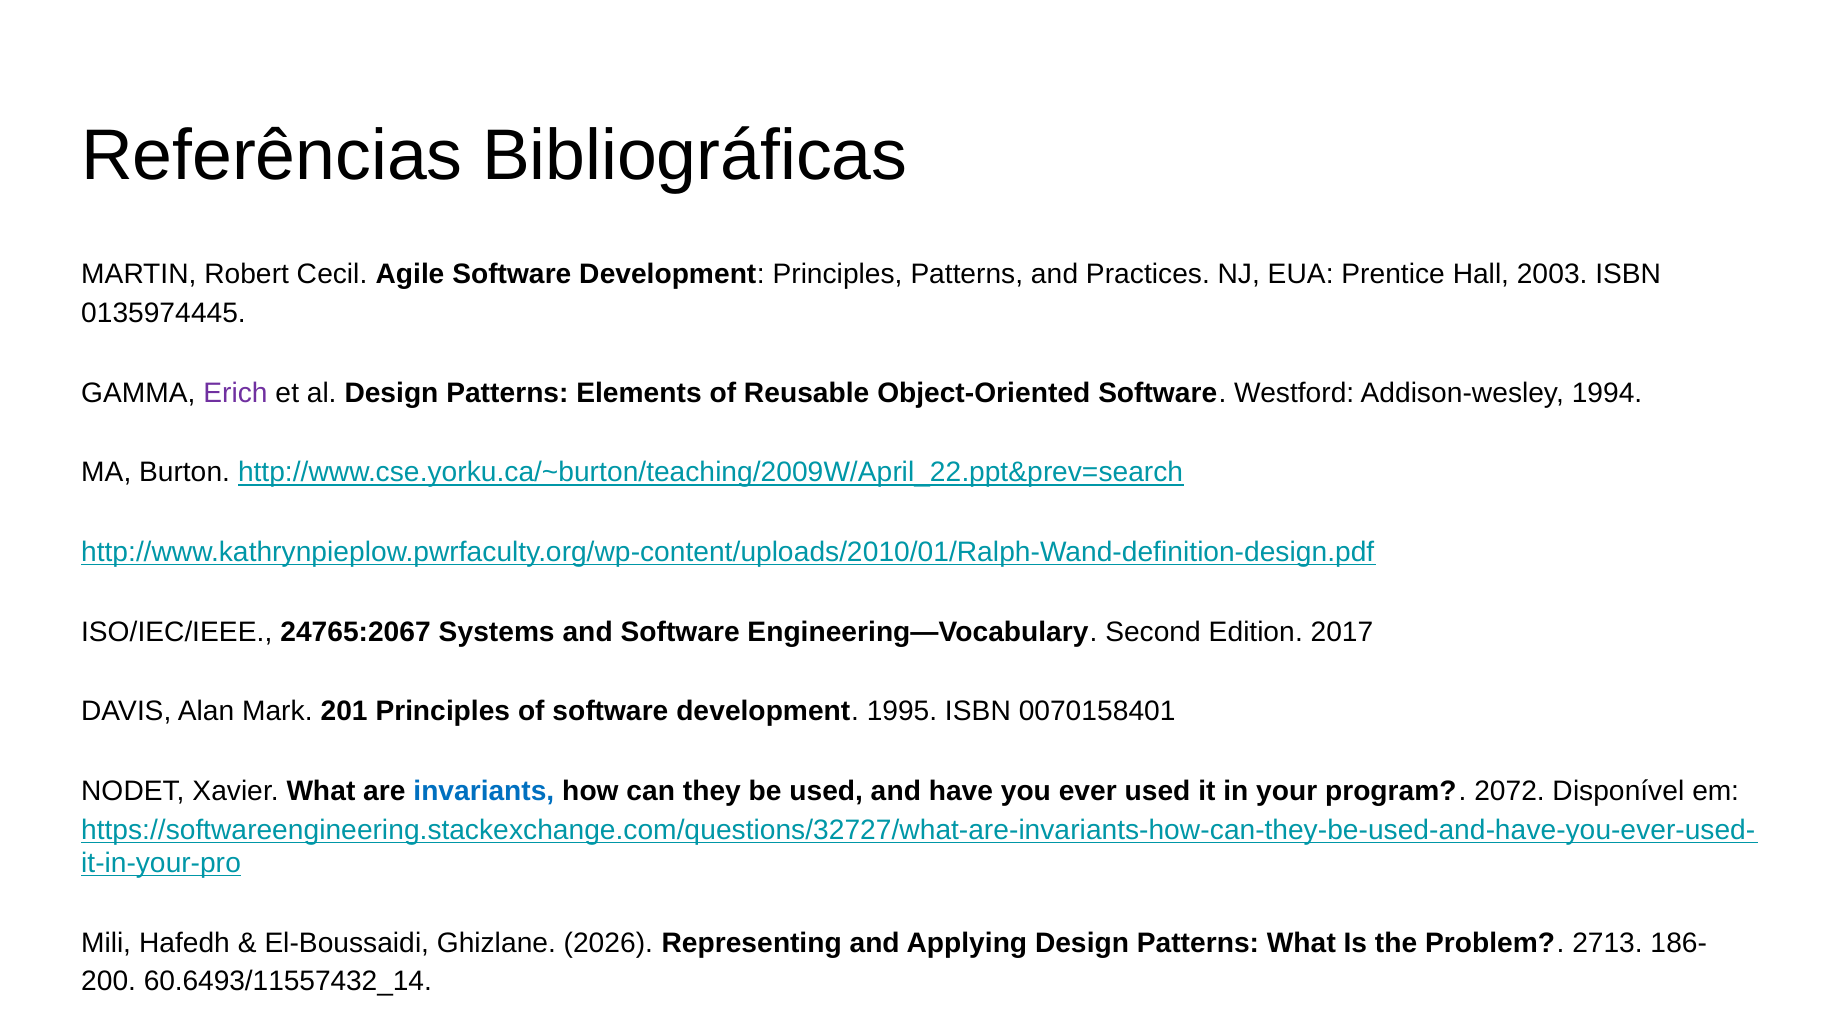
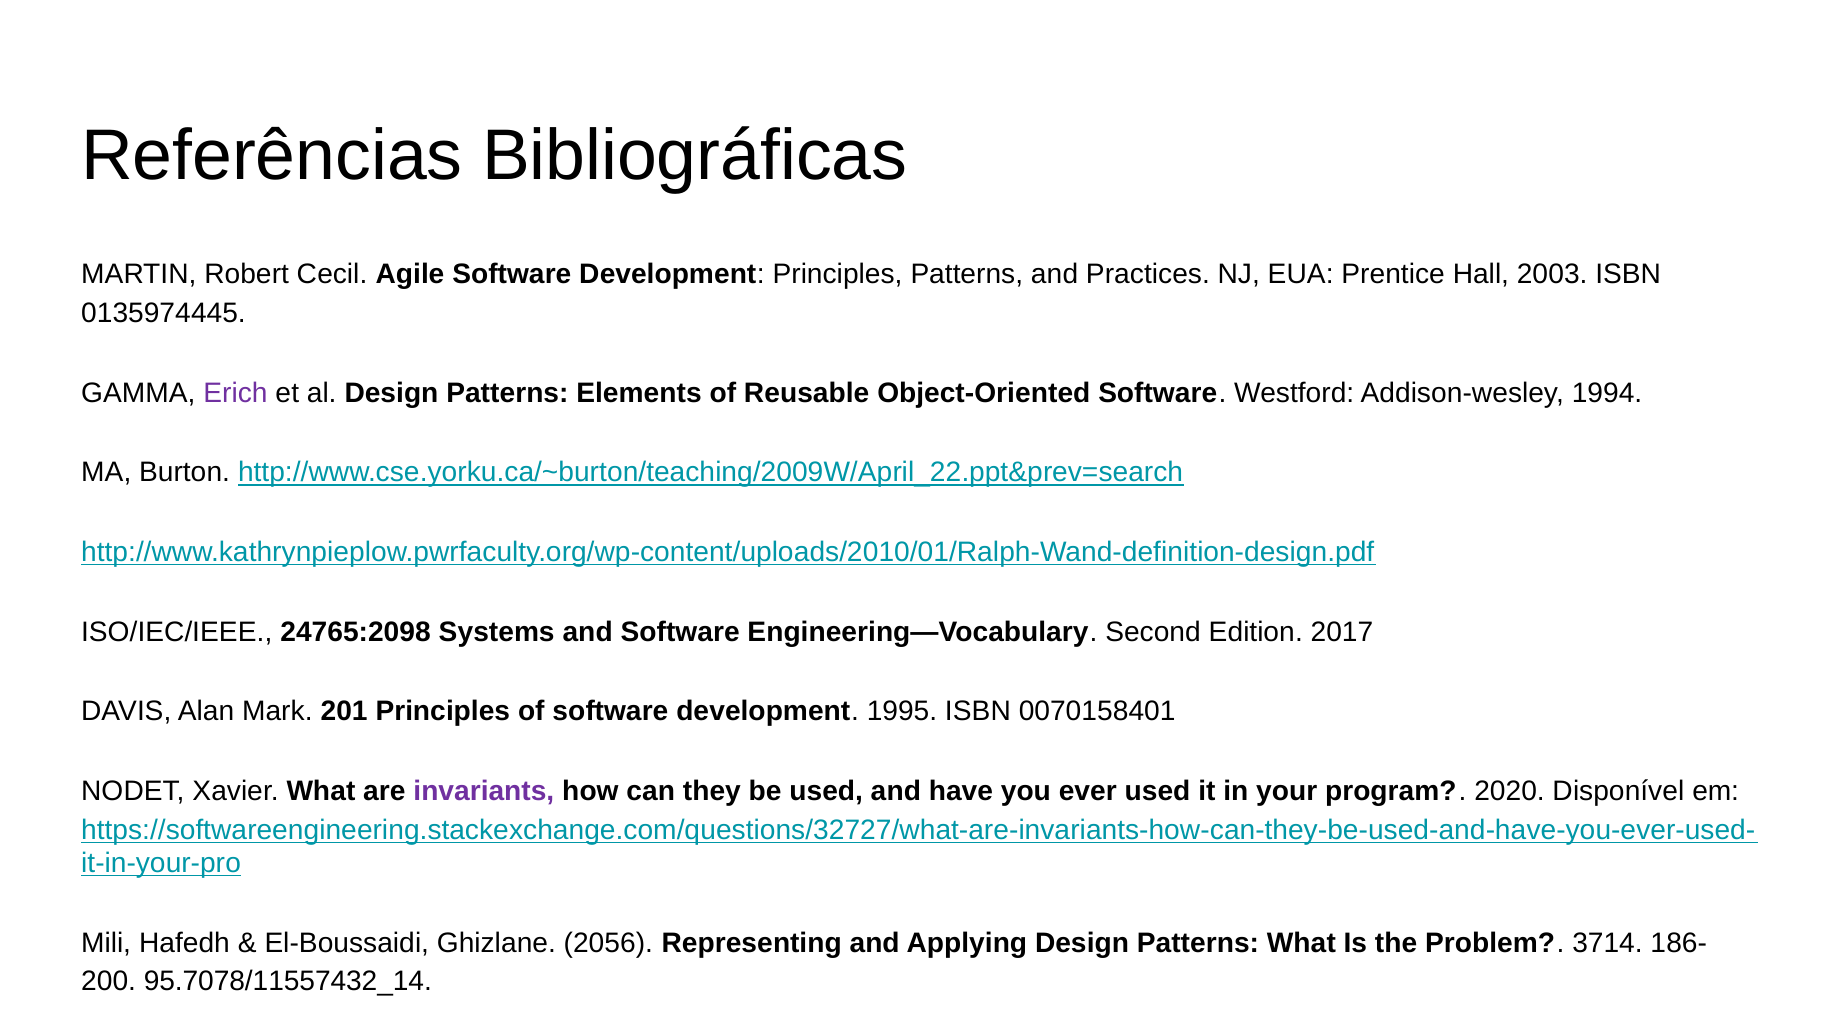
24765:2067: 24765:2067 -> 24765:2098
invariants colour: blue -> purple
2072: 2072 -> 2020
2026: 2026 -> 2056
2713: 2713 -> 3714
60.6493/11557432_14: 60.6493/11557432_14 -> 95.7078/11557432_14
